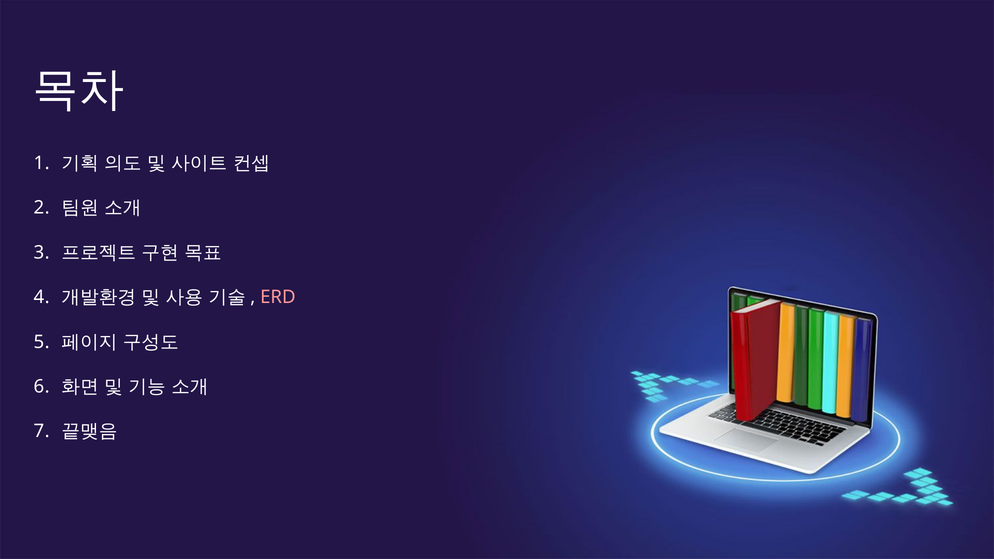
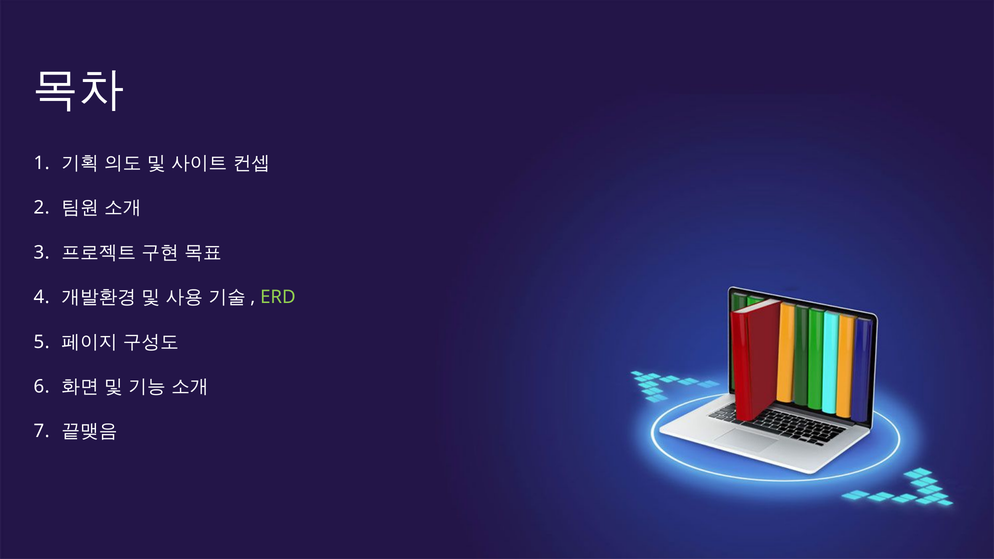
ERD colour: pink -> light green
